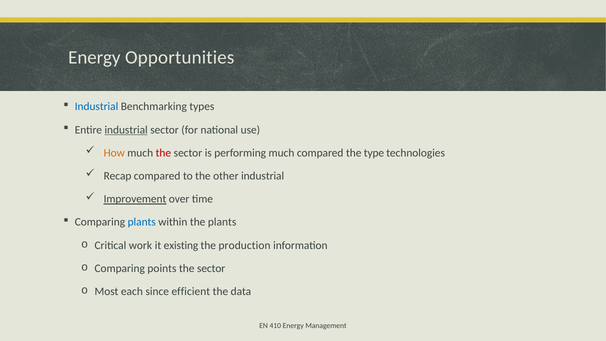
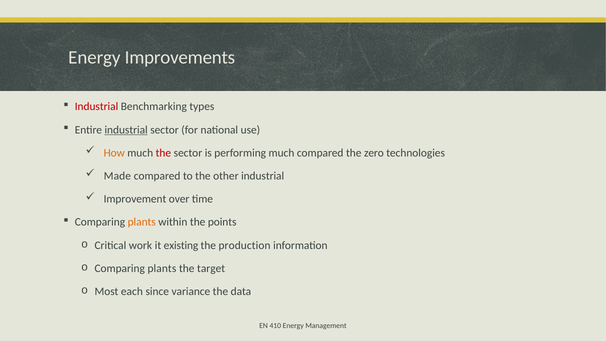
Opportunities: Opportunities -> Improvements
Industrial at (97, 107) colour: blue -> red
type: type -> zero
Recap: Recap -> Made
Improvement underline: present -> none
plants at (142, 222) colour: blue -> orange
the plants: plants -> points
points at (162, 268): points -> plants
sector at (211, 268): sector -> target
efficient: efficient -> variance
